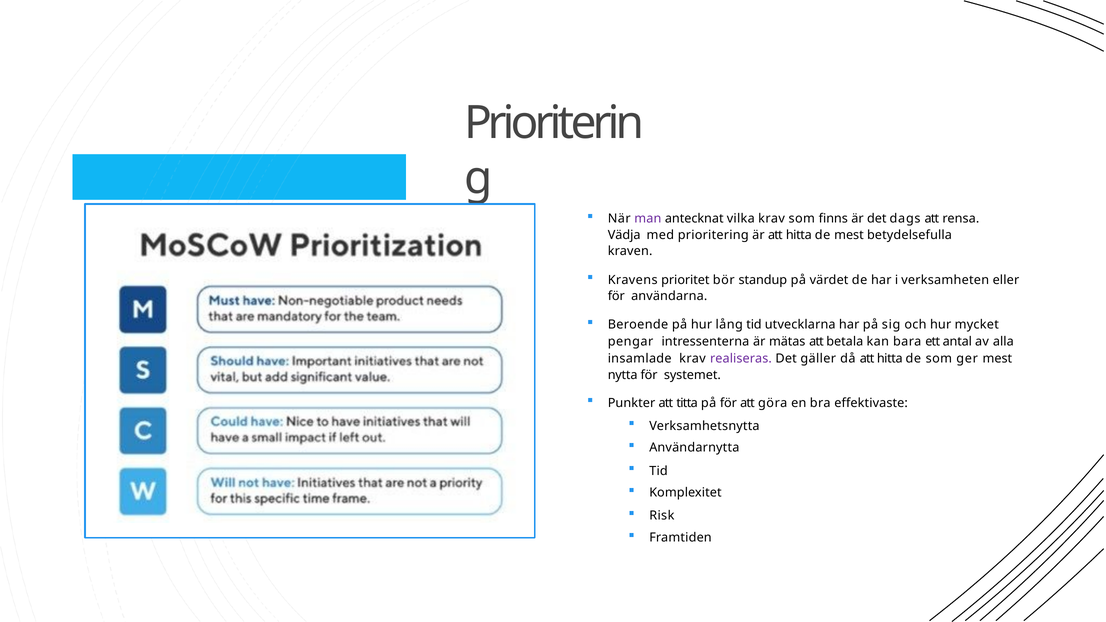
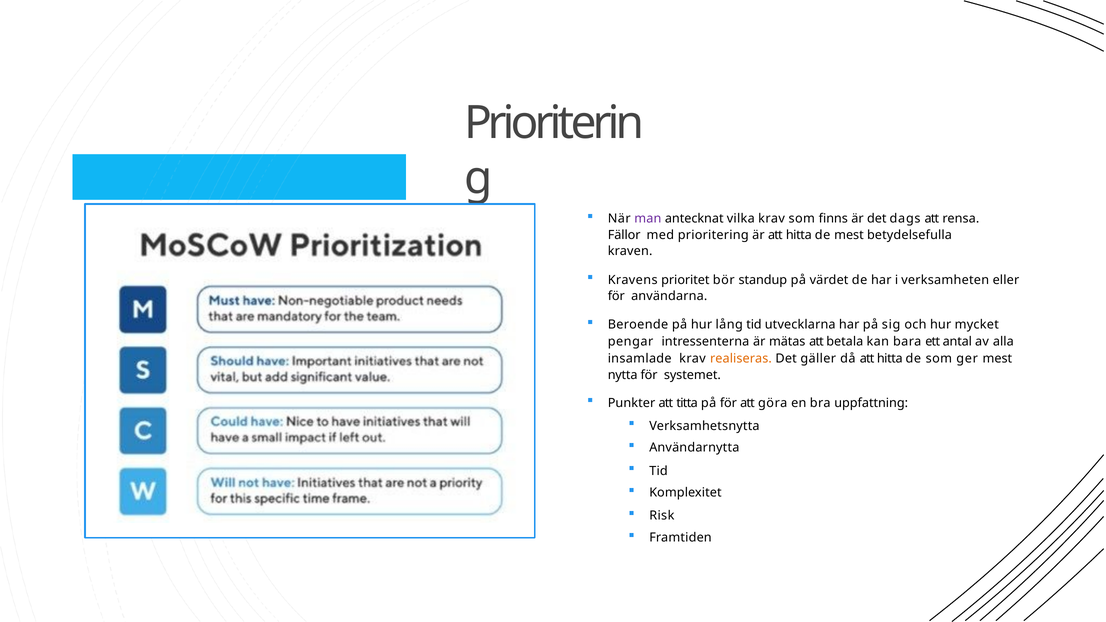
Vädja: Vädja -> Fällor
realiseras colour: purple -> orange
effektivaste: effektivaste -> uppfattning
